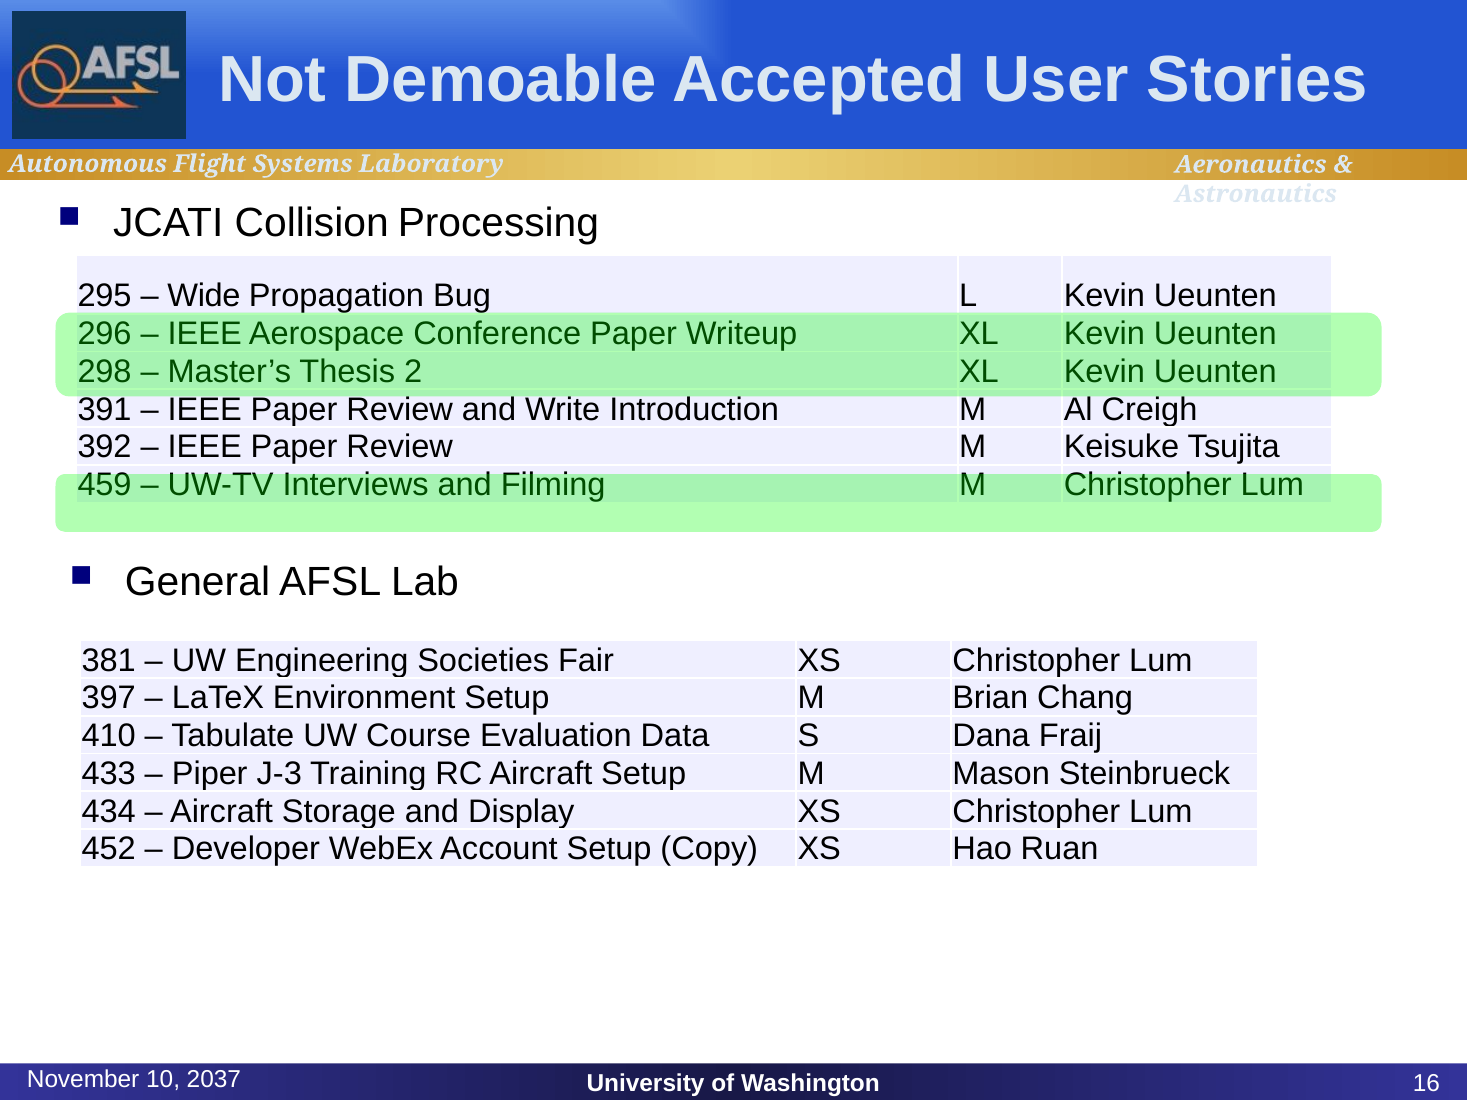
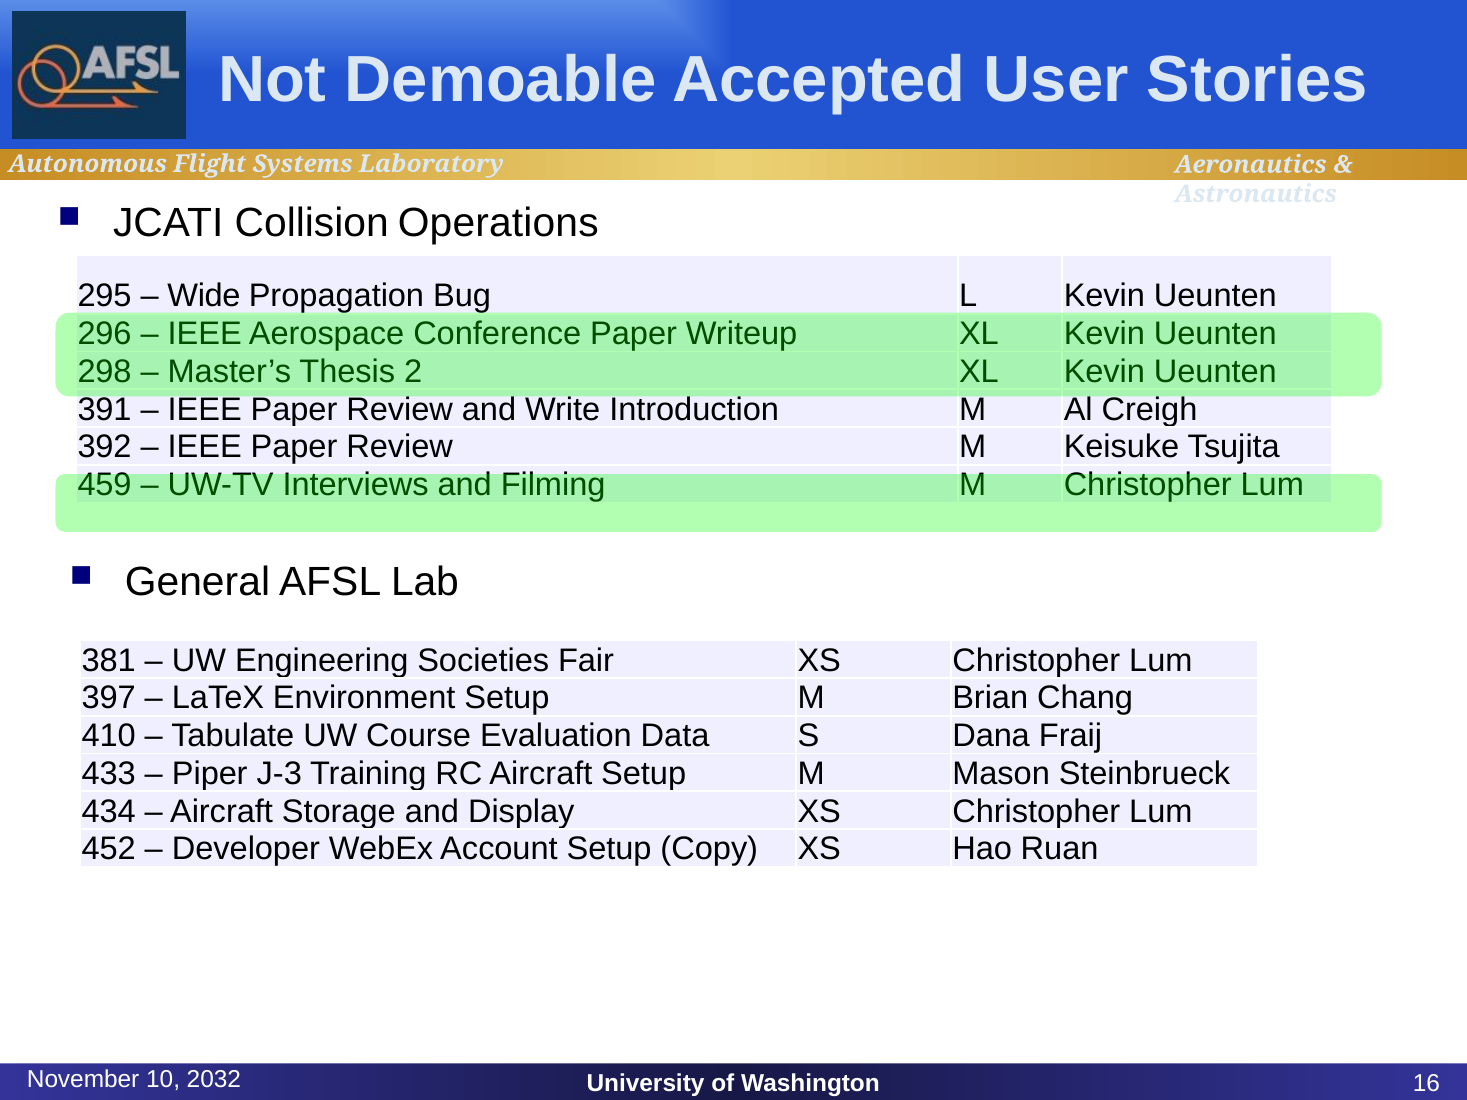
Processing: Processing -> Operations
2037: 2037 -> 2032
